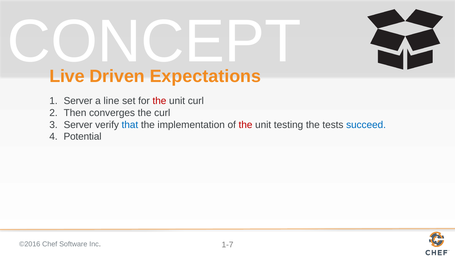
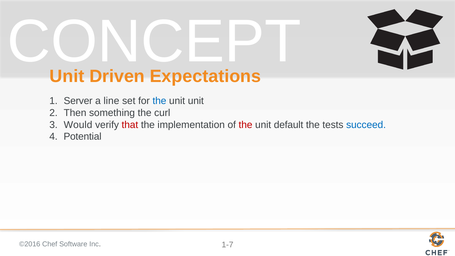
Live at (67, 76): Live -> Unit
the at (159, 101) colour: red -> blue
unit curl: curl -> unit
converges: converges -> something
Server at (78, 125): Server -> Would
that colour: blue -> red
testing: testing -> default
